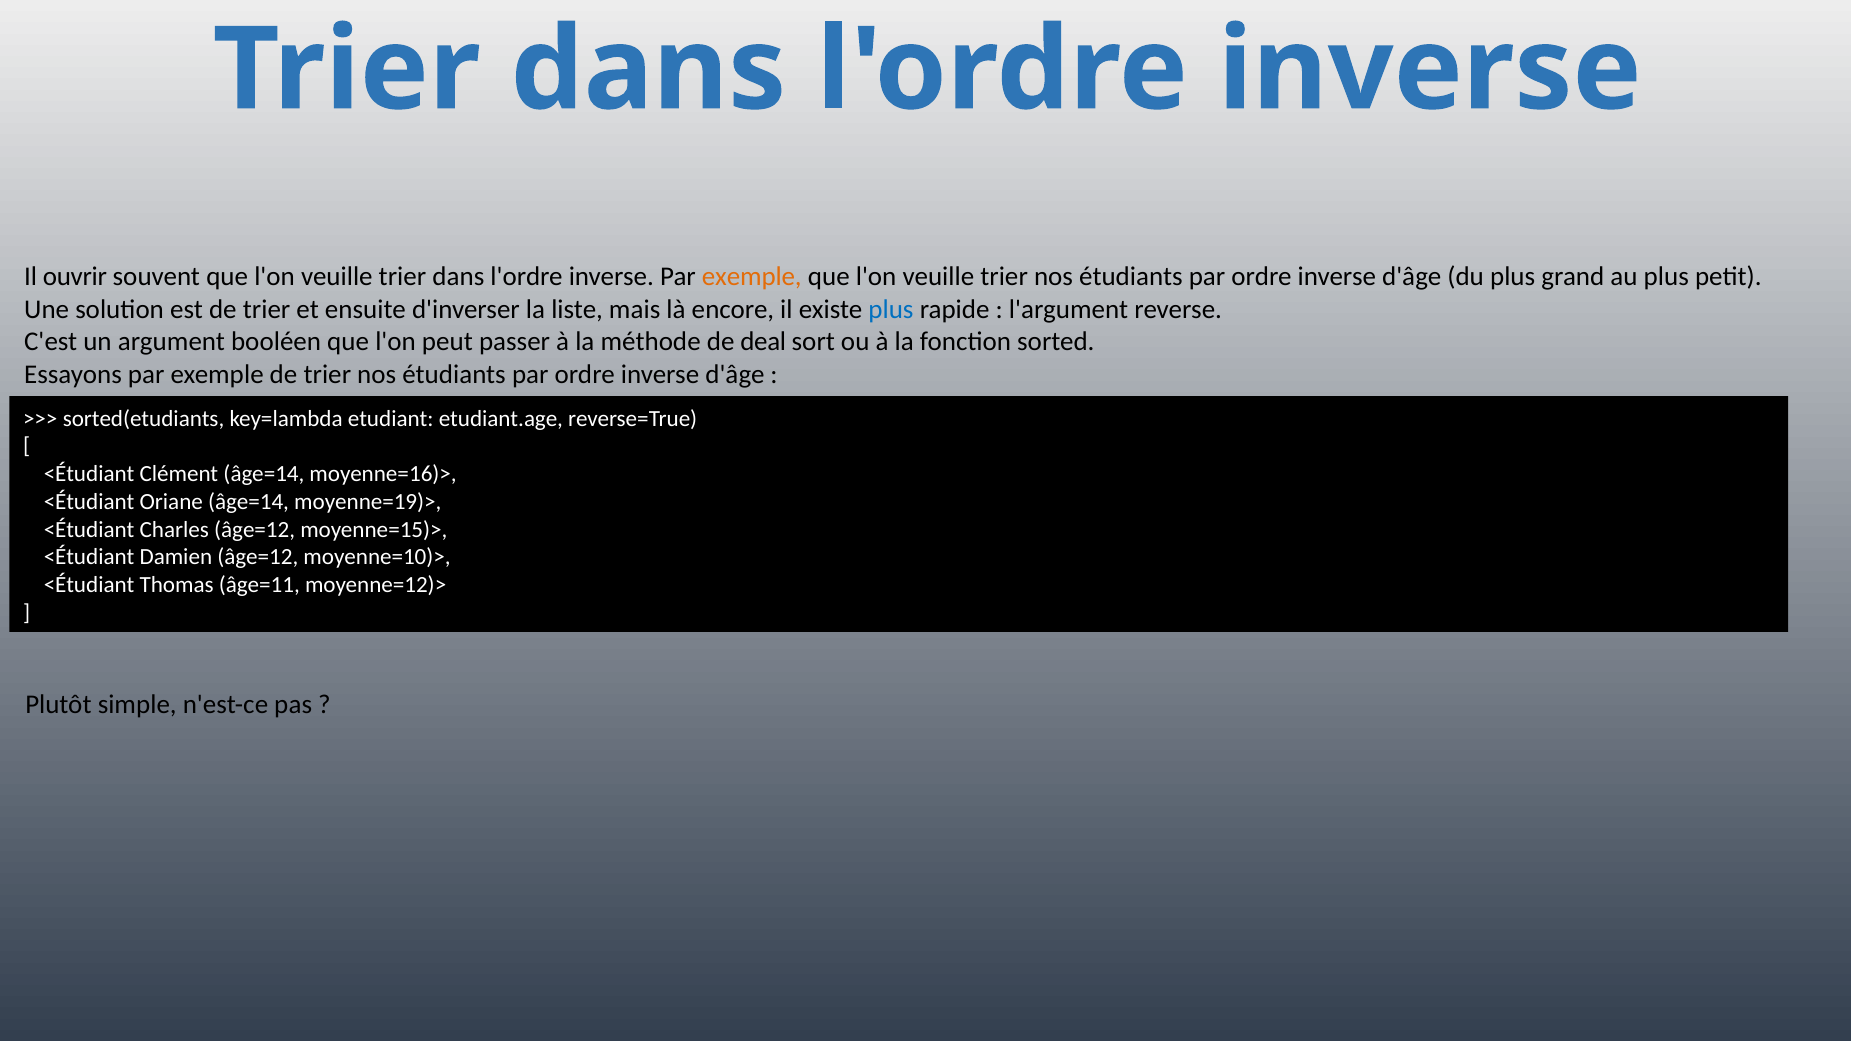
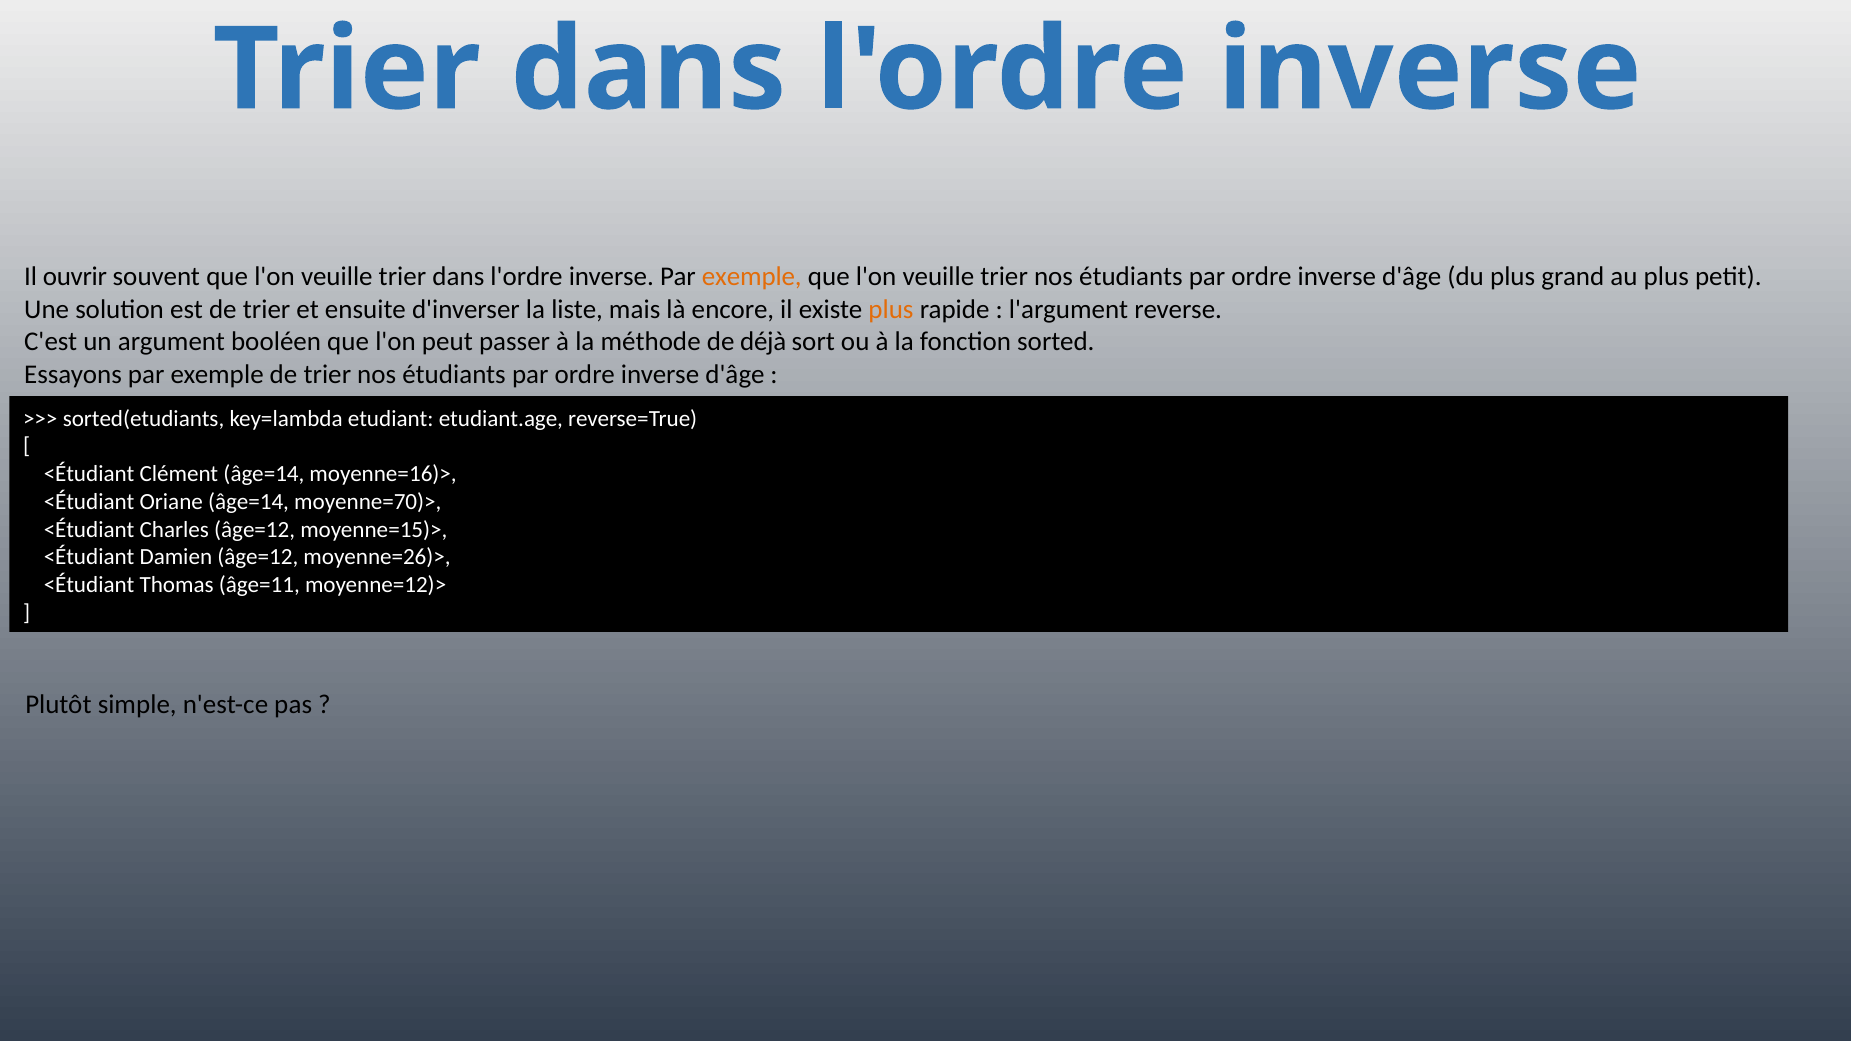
plus at (891, 309) colour: blue -> orange
deal: deal -> déjà
moyenne=19)>: moyenne=19)> -> moyenne=70)>
moyenne=10)>: moyenne=10)> -> moyenne=26)>
